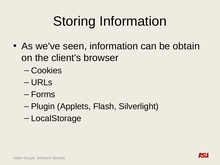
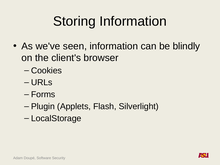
obtain: obtain -> blindly
